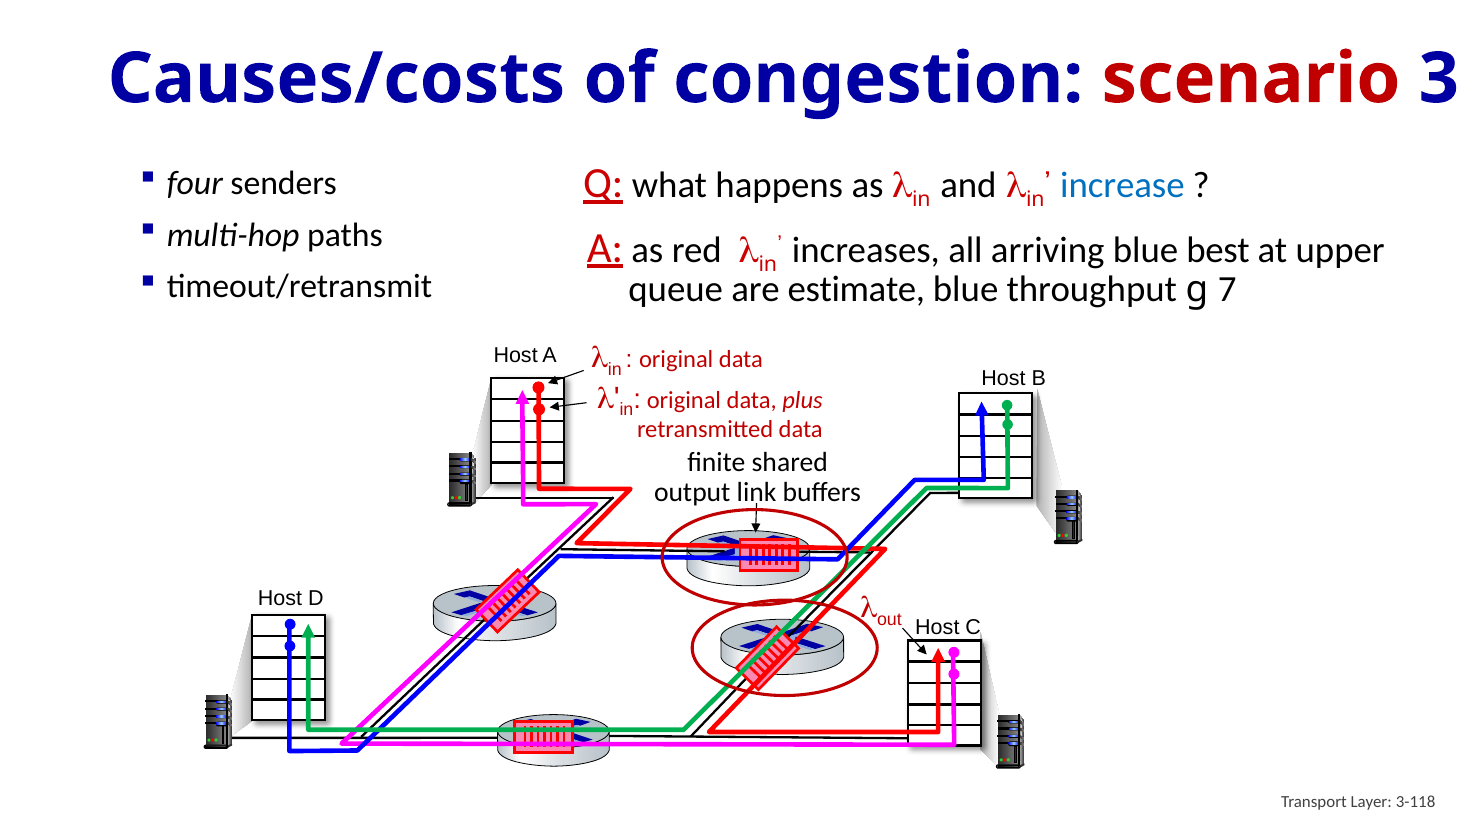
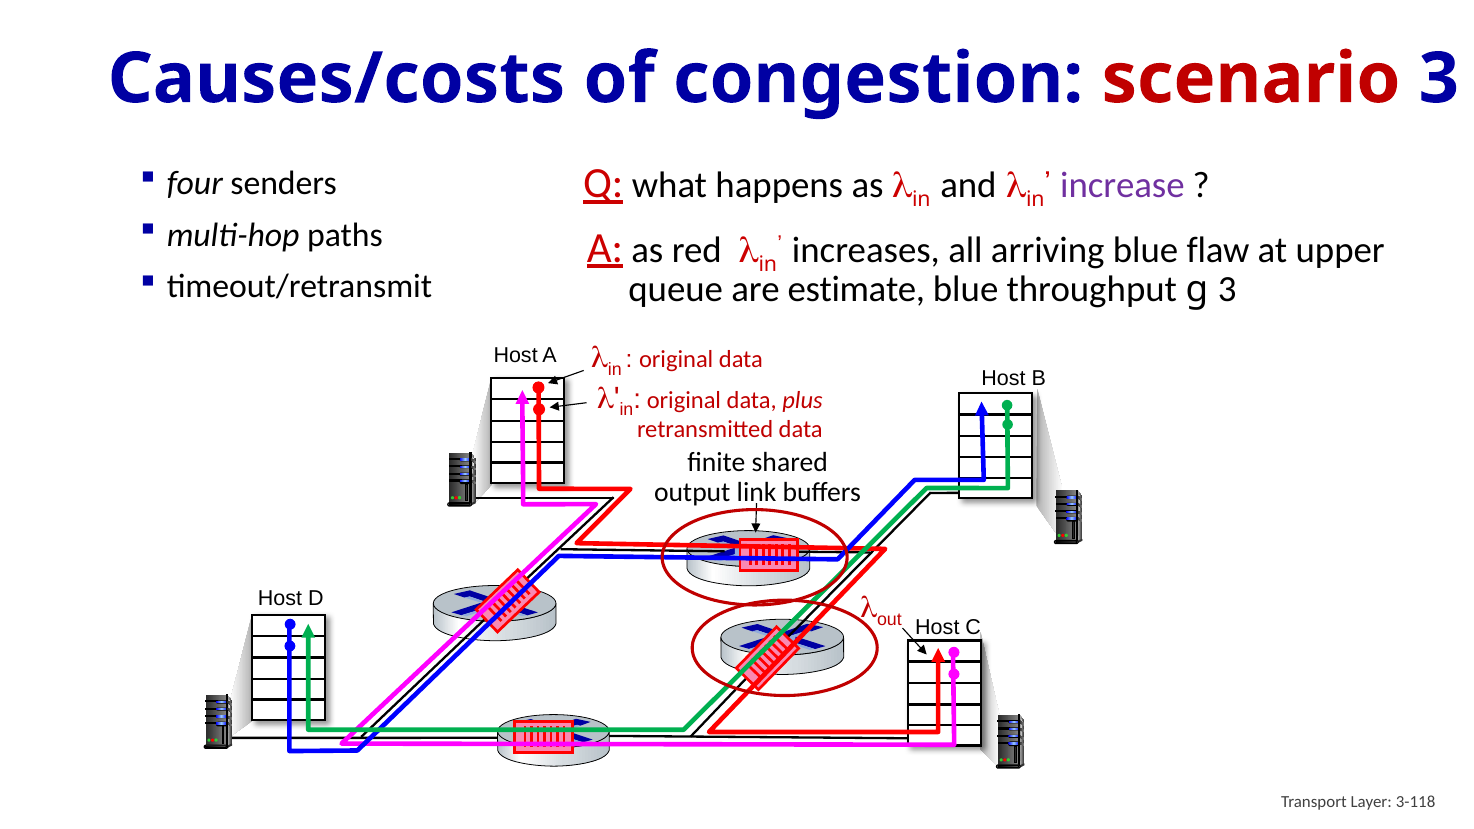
increase colour: blue -> purple
best: best -> flaw
g 7: 7 -> 3
